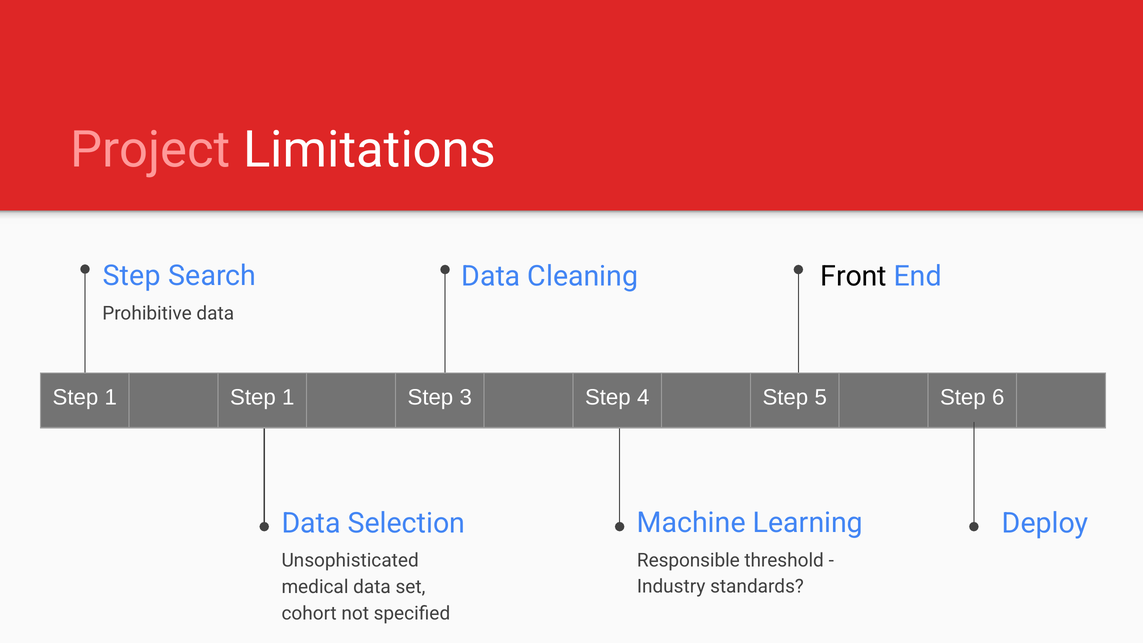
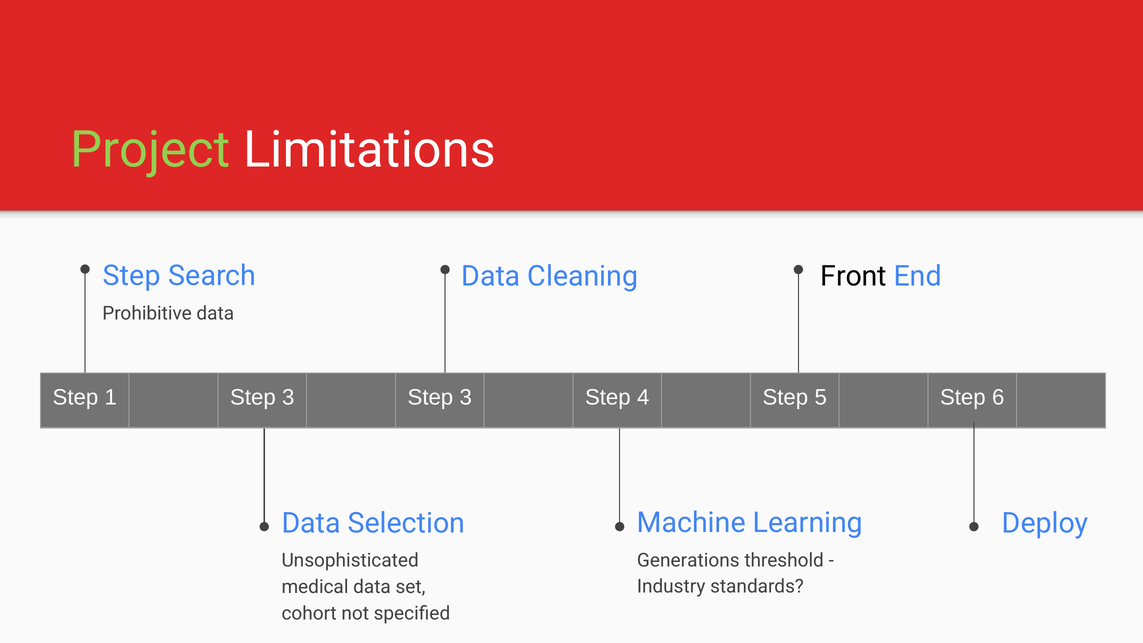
Project colour: pink -> light green
1 Step 1: 1 -> 3
Responsible: Responsible -> Generations
